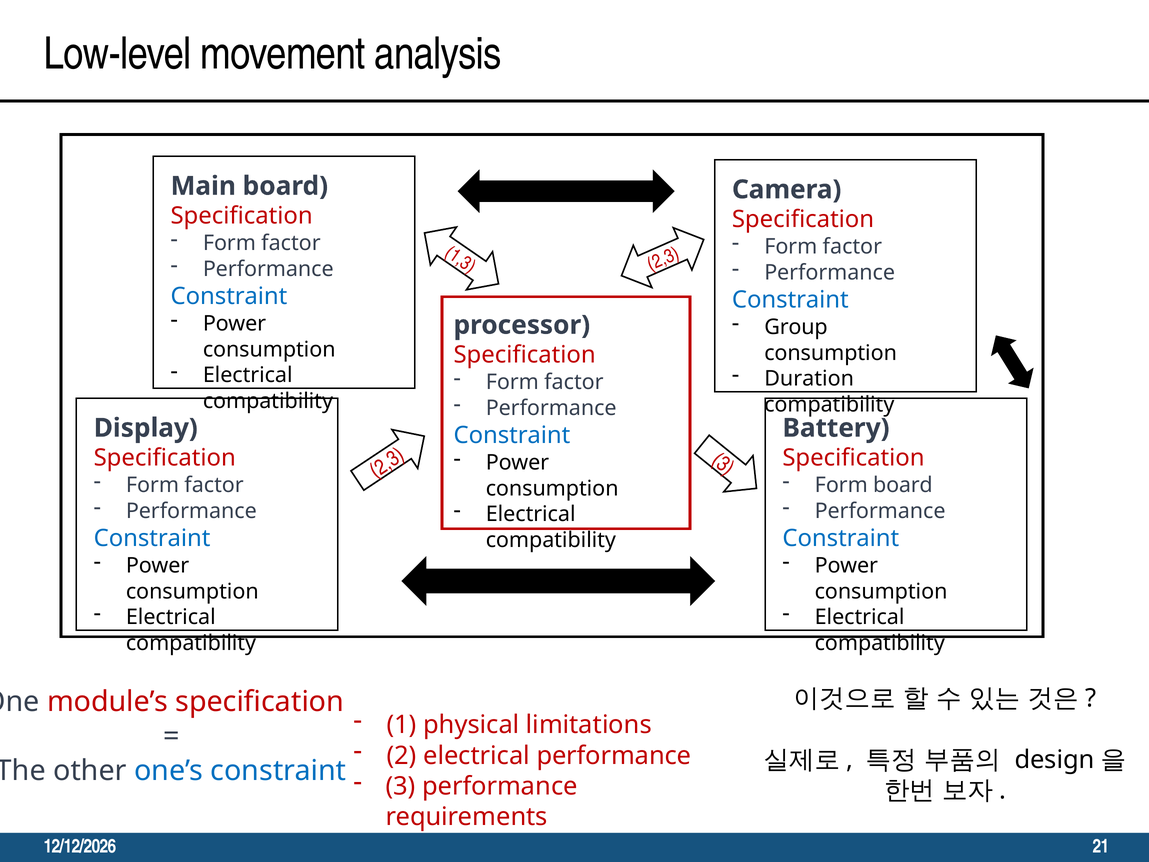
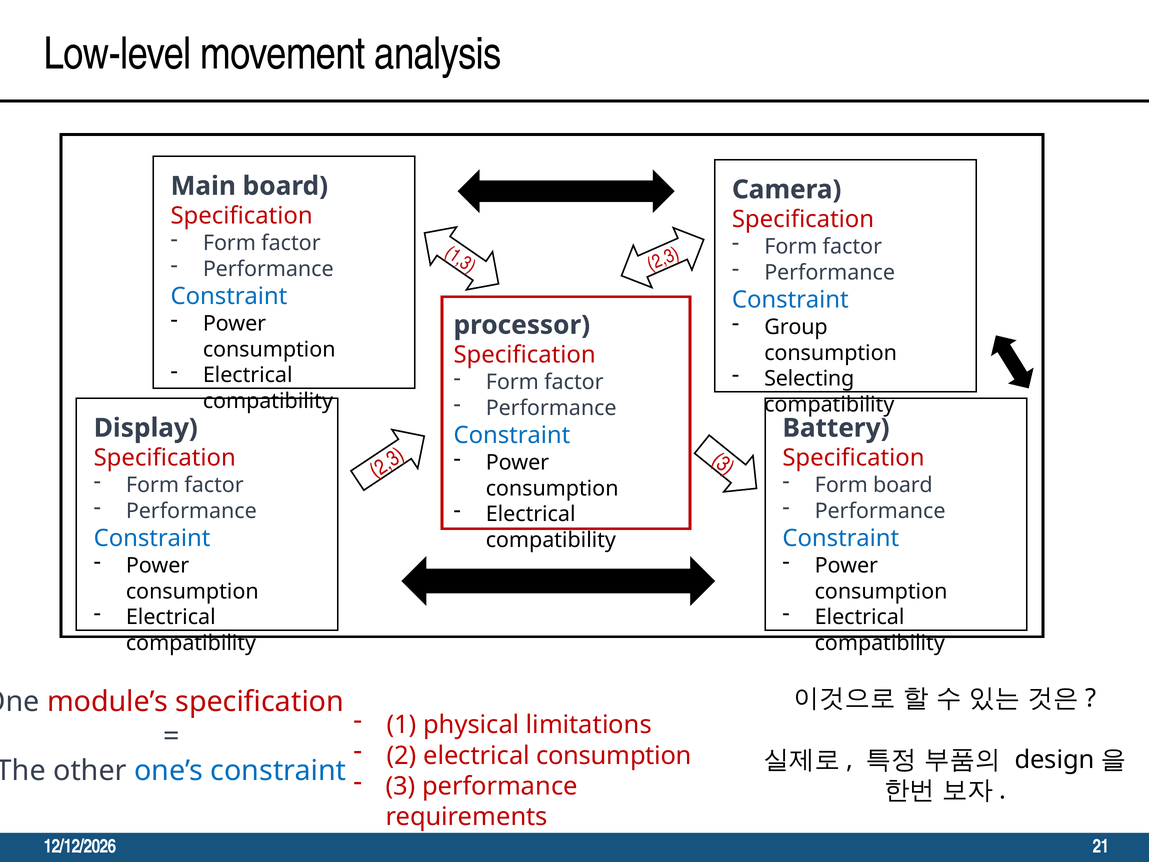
Duration: Duration -> Selecting
electrical performance: performance -> consumption
